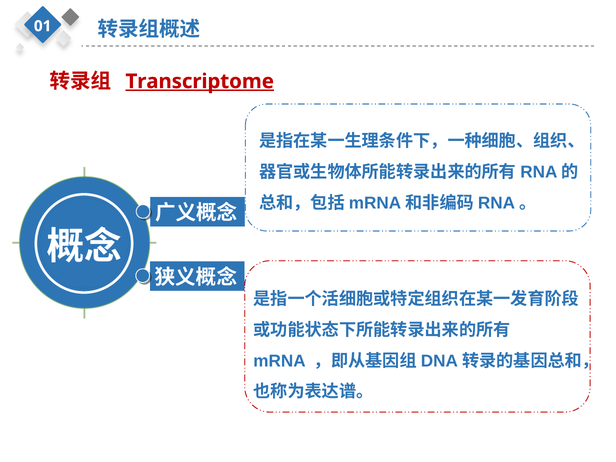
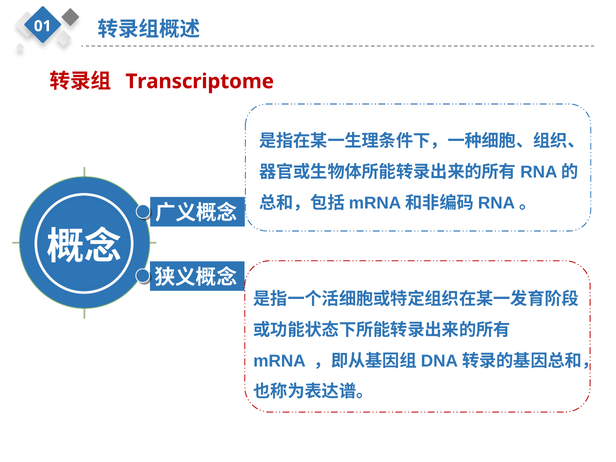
Transcriptome underline: present -> none
